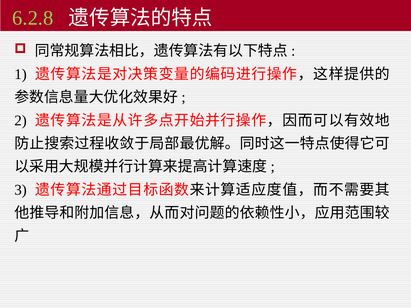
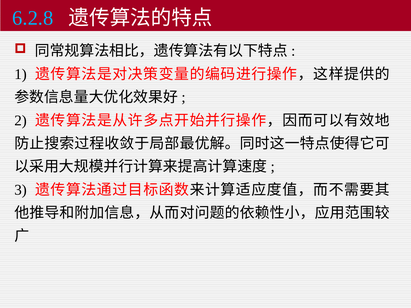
6.2.8 colour: light green -> light blue
